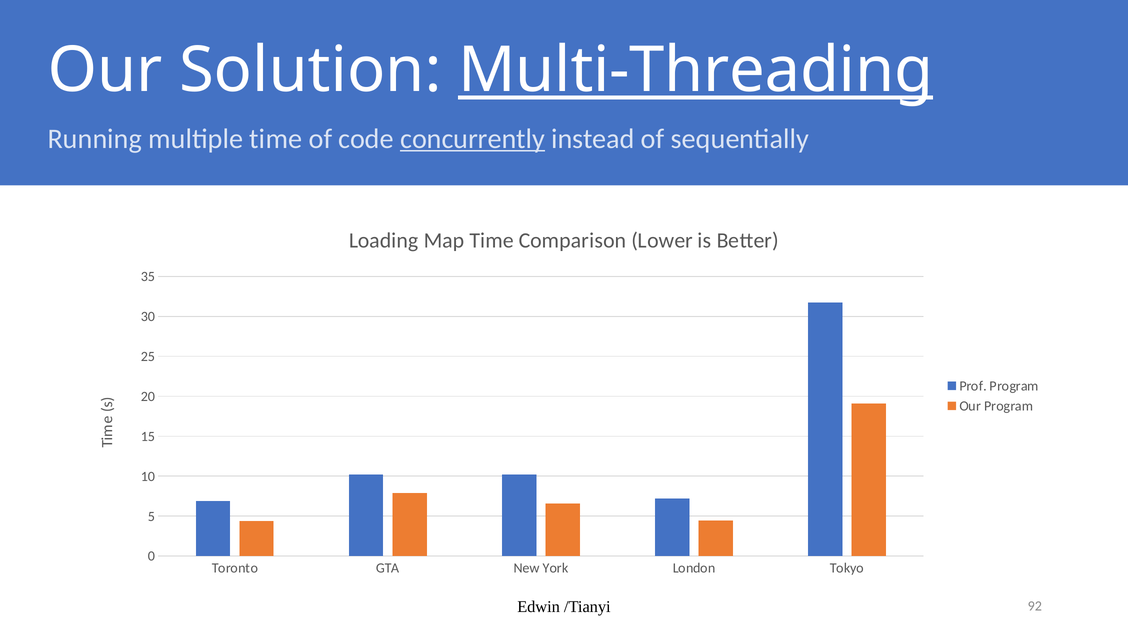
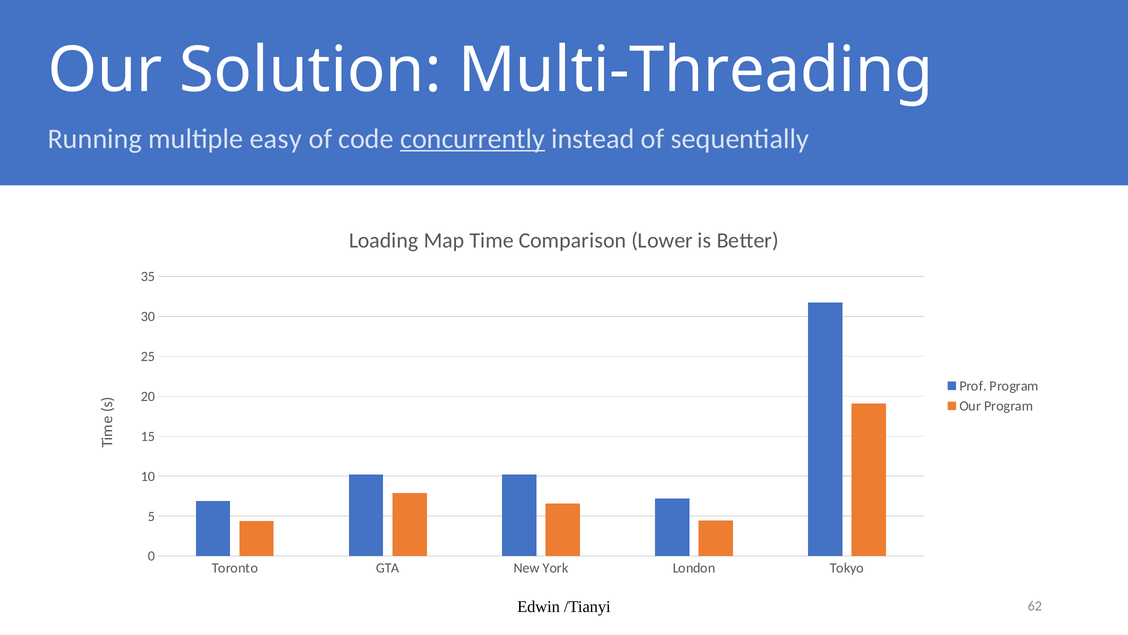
Multi-Threading underline: present -> none
multiple time: time -> easy
92: 92 -> 62
